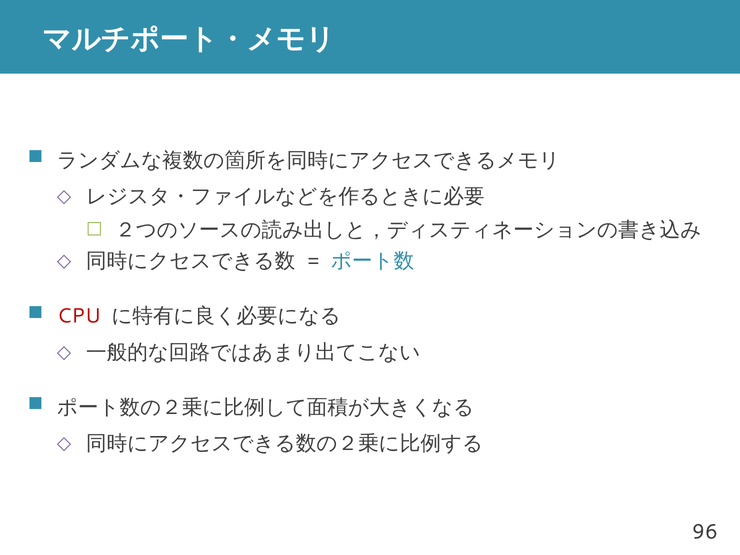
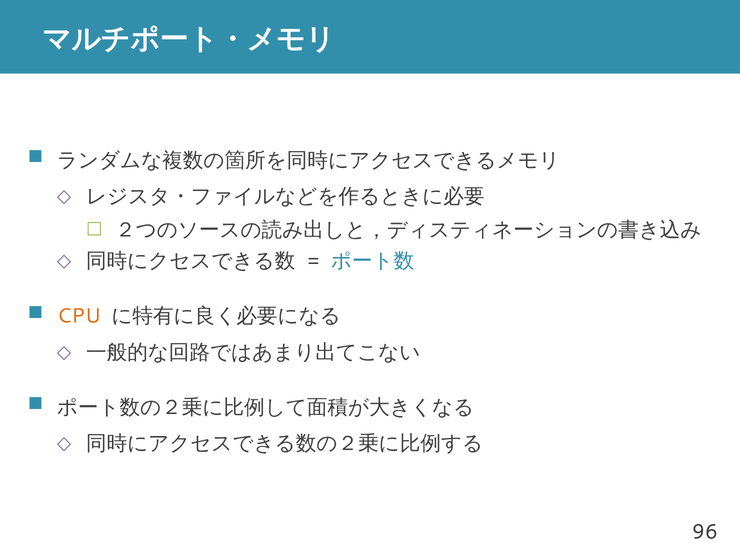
CPU colour: red -> orange
